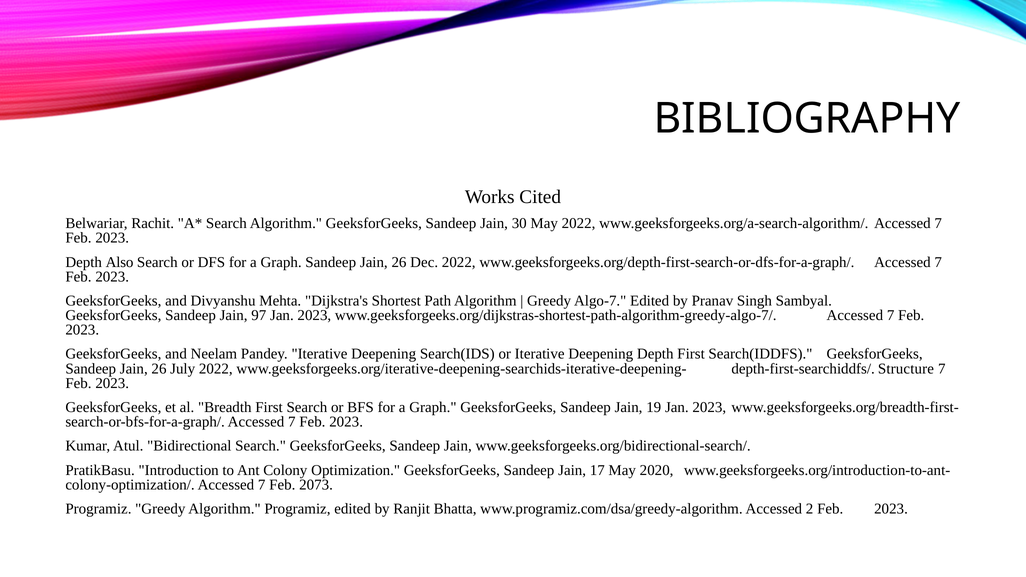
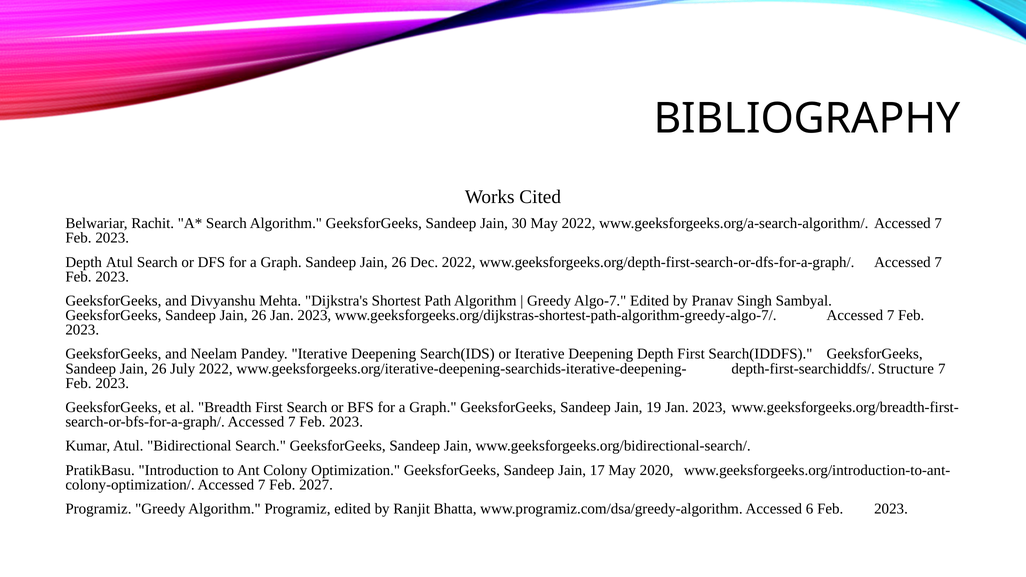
Depth Also: Also -> Atul
97 at (259, 315): 97 -> 26
2073: 2073 -> 2027
2: 2 -> 6
